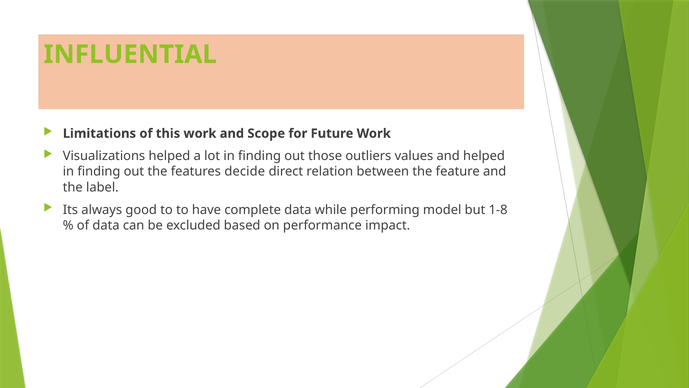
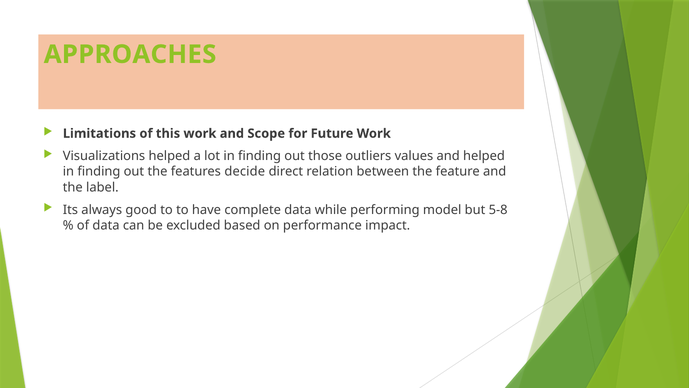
INFLUENTIAL: INFLUENTIAL -> APPROACHES
1-8: 1-8 -> 5-8
